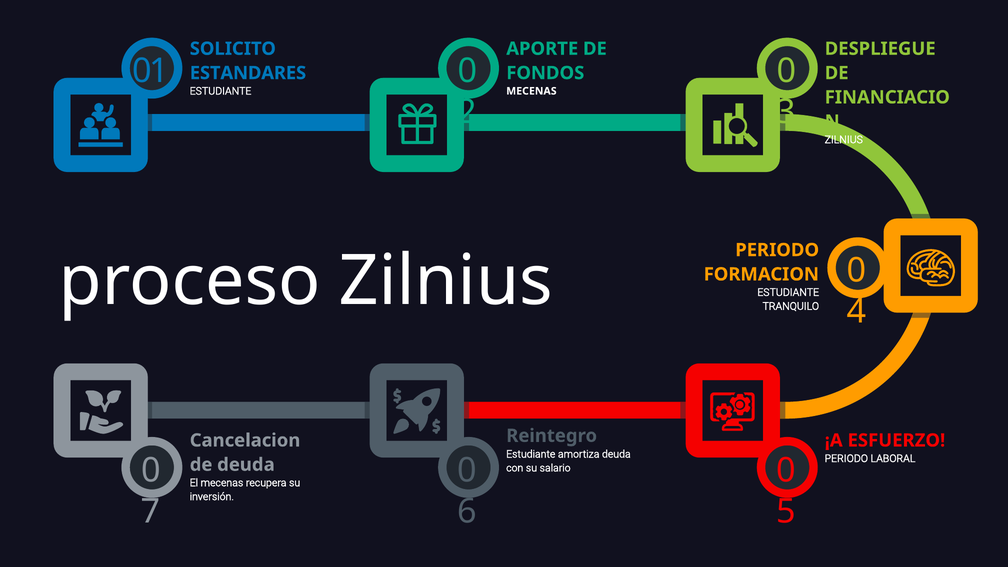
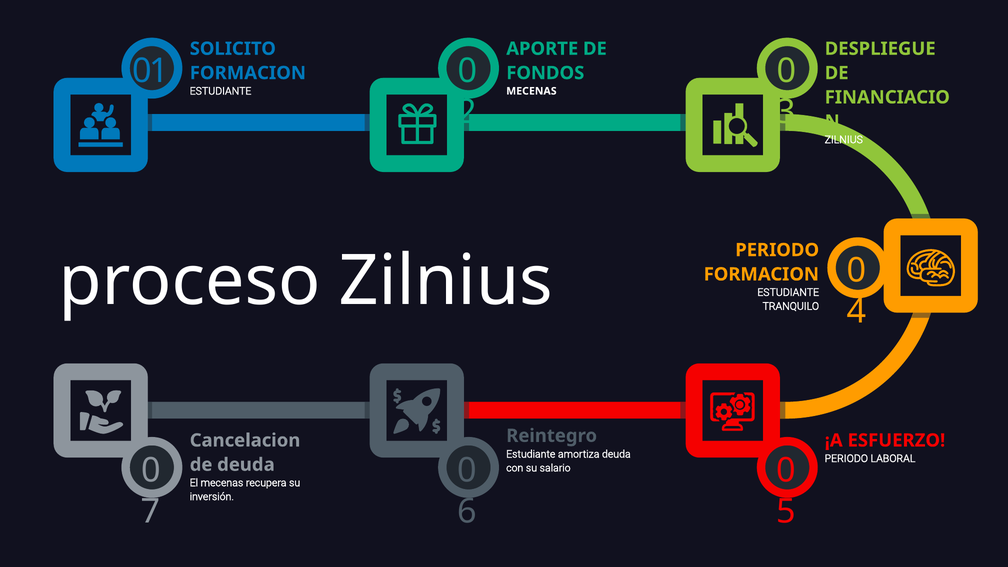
ESTANDARES at (248, 73): ESTANDARES -> FORMACION
